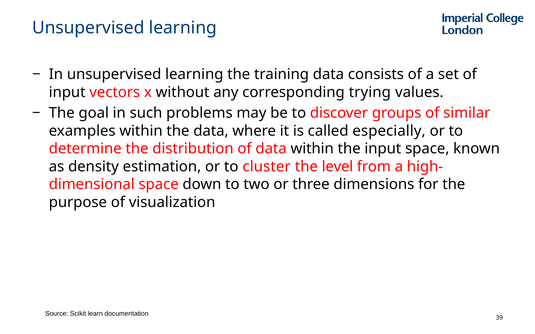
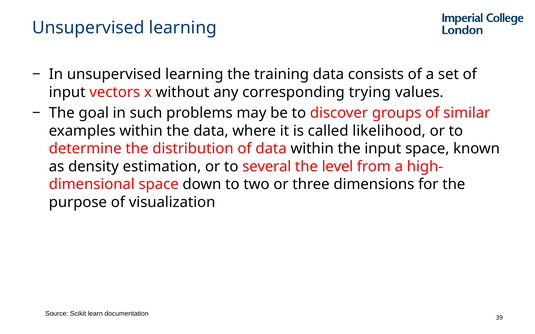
especially: especially -> likelihood
cluster: cluster -> several
